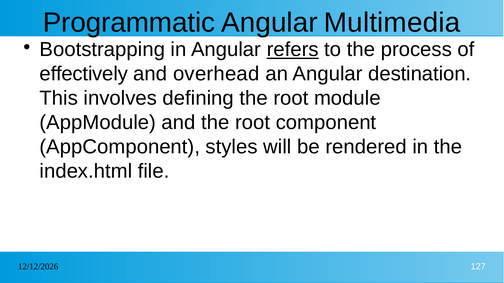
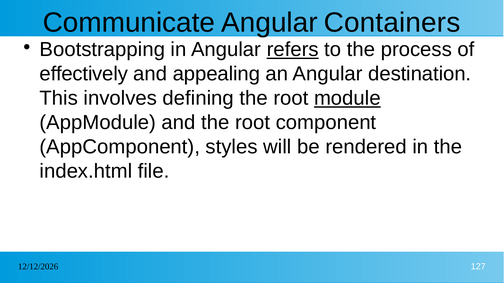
Programmatic: Programmatic -> Communicate
Multimedia: Multimedia -> Containers
overhead: overhead -> appealing
module underline: none -> present
